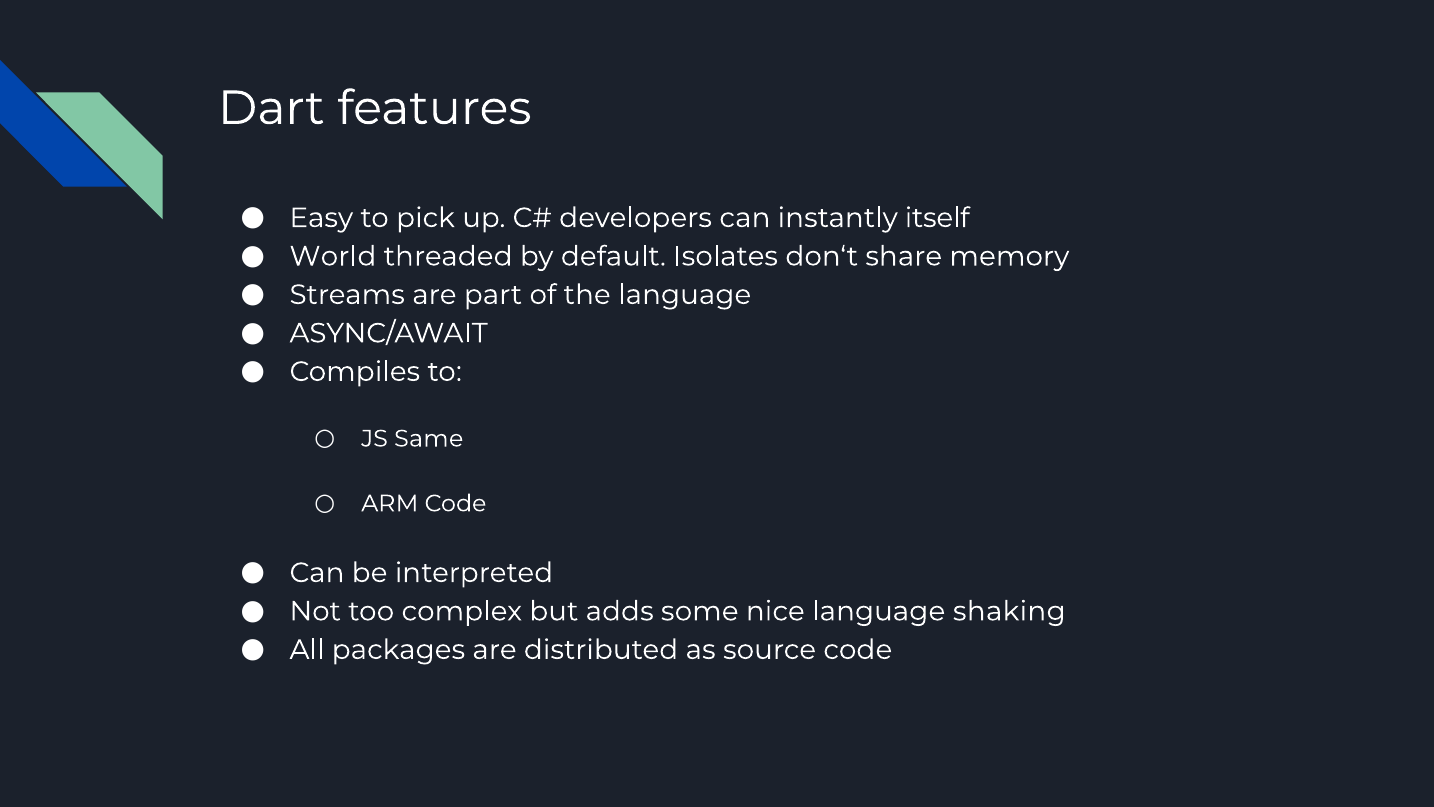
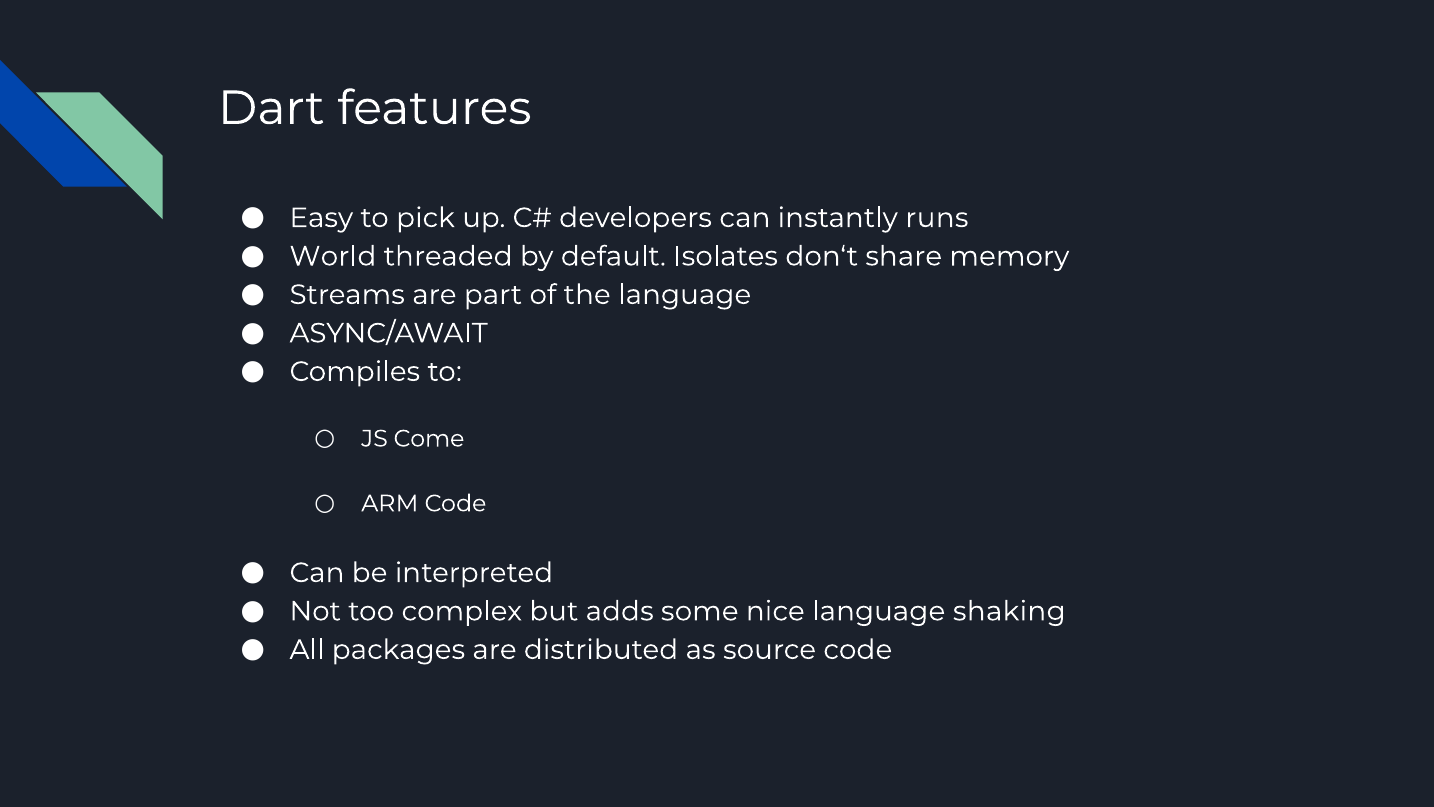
itself: itself -> runs
Same: Same -> Come
